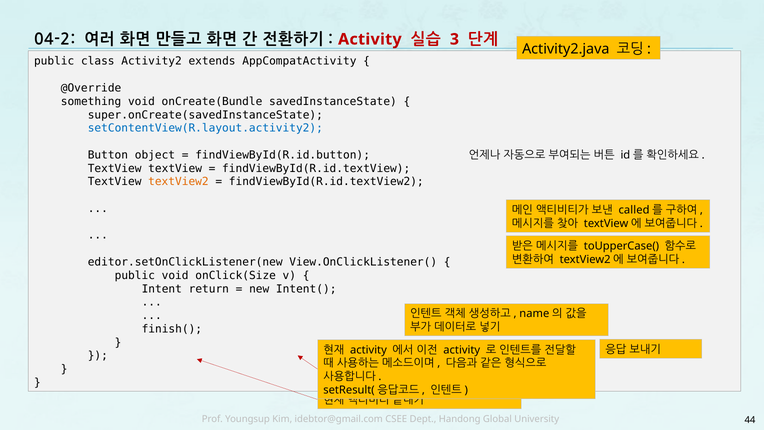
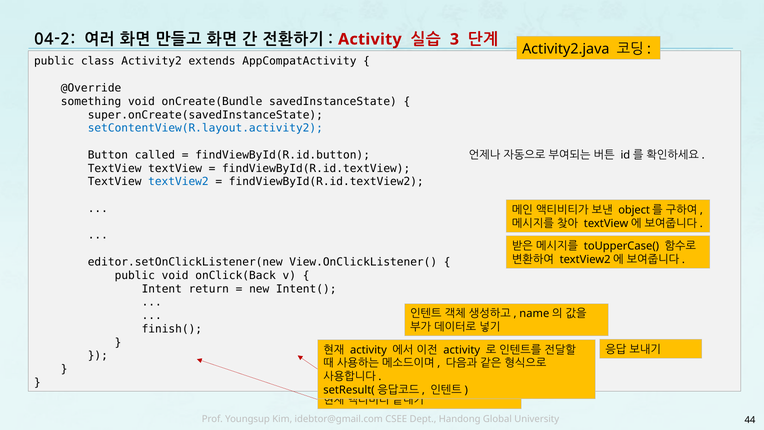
object: object -> called
textView2 at (178, 182) colour: orange -> blue
called: called -> object
onClick(Size: onClick(Size -> onClick(Back
